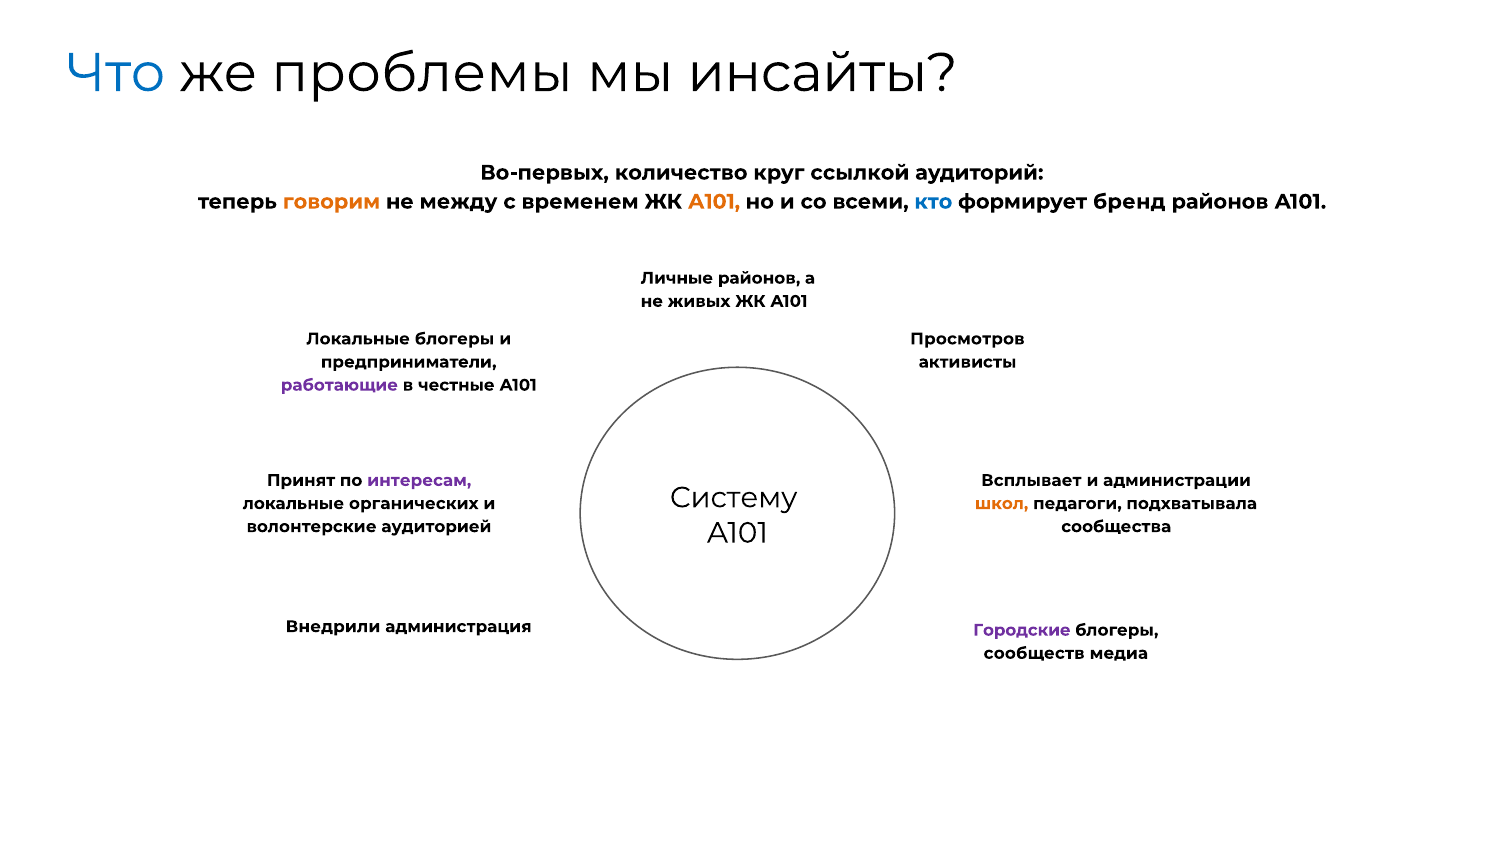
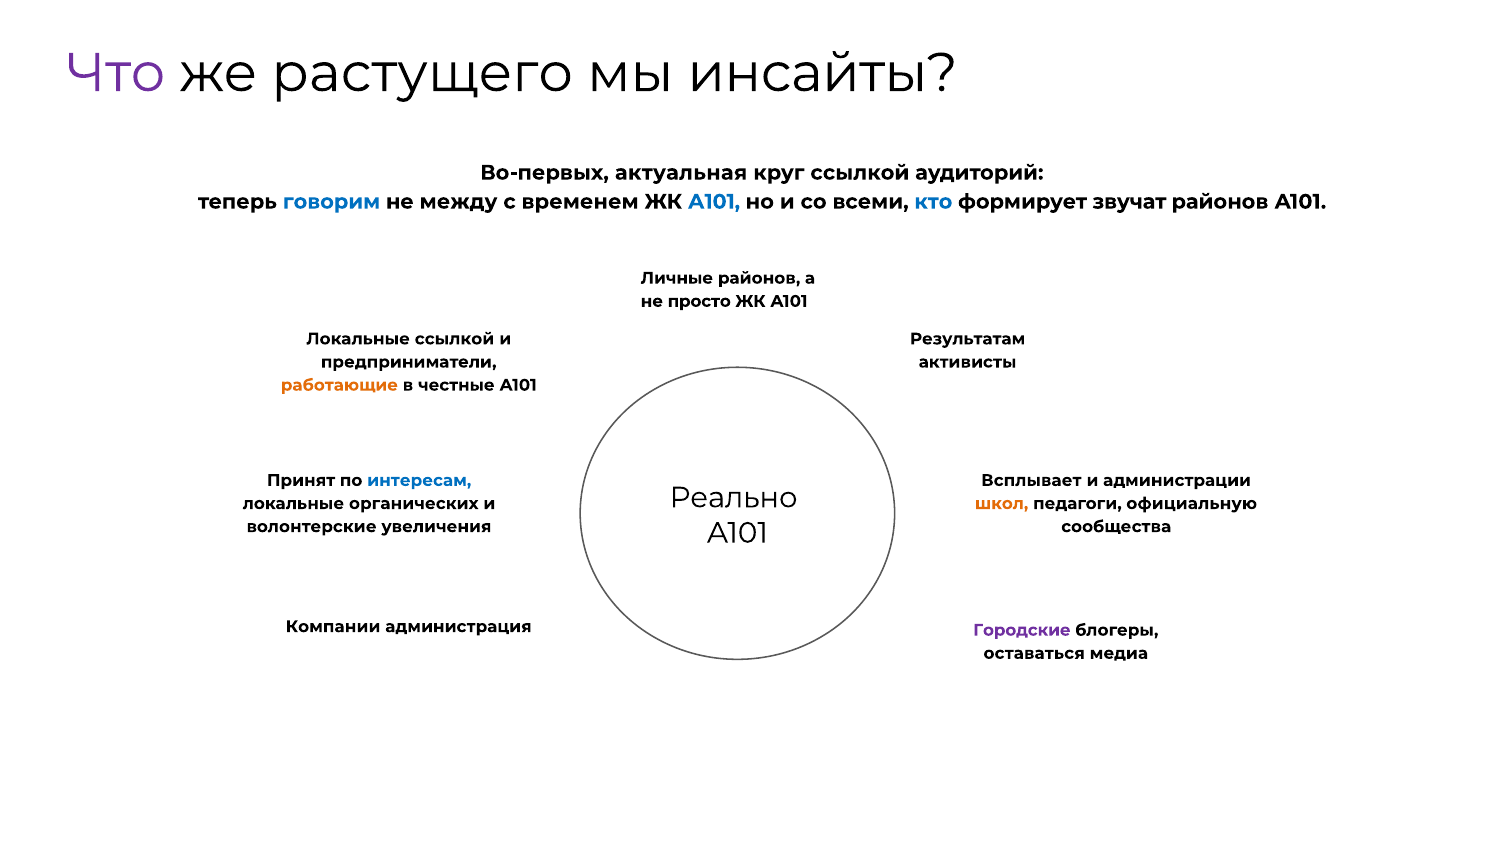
Что colour: blue -> purple
проблемы: проблемы -> растущего
количество: количество -> актуальная
говорим colour: orange -> blue
А101 at (714, 202) colour: orange -> blue
бренд: бренд -> звучат
живых: живых -> просто
Локальные блогеры: блогеры -> ссылкой
Просмотров: Просмотров -> Результатам
работающие colour: purple -> orange
интересам colour: purple -> blue
Систему: Систему -> Реально
подхватывала: подхватывала -> официальную
аудиторией: аудиторией -> увеличения
Внедрили: Внедрили -> Компании
сообществ: сообществ -> оставаться
